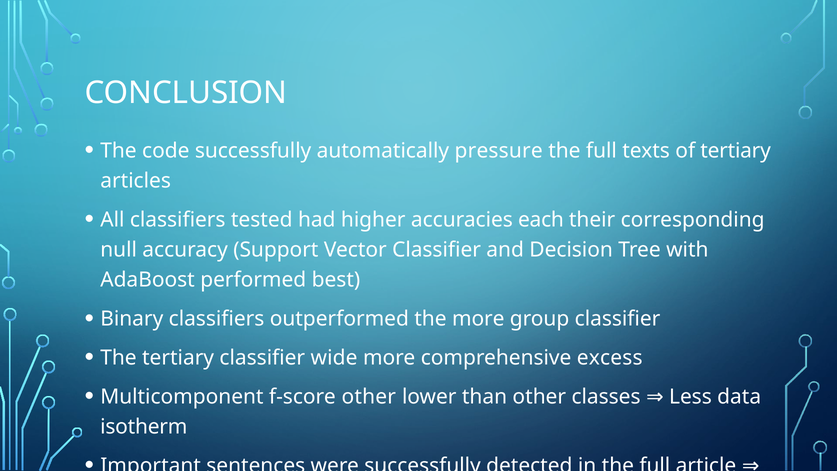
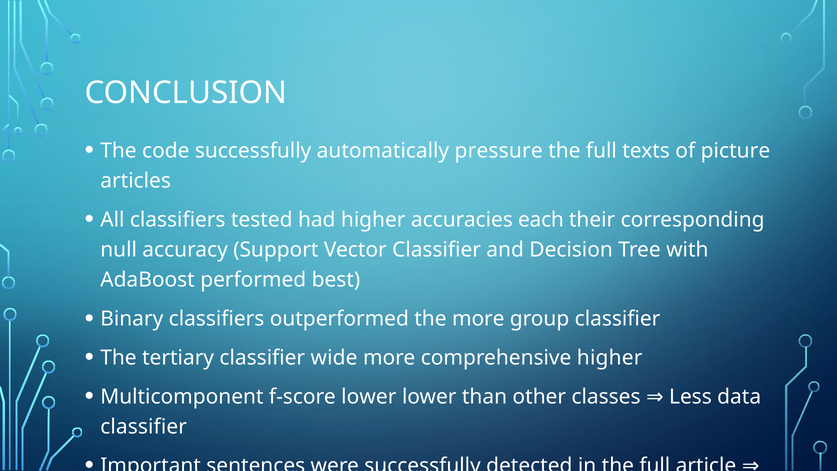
of tertiary: tertiary -> picture
comprehensive excess: excess -> higher
f-score other: other -> lower
isotherm at (144, 427): isotherm -> classifier
